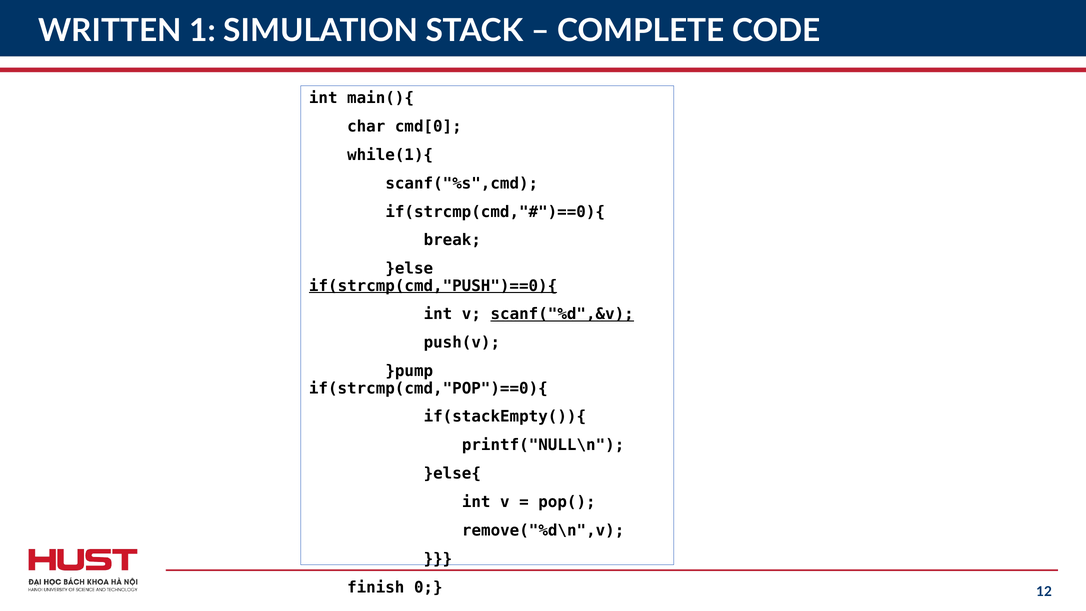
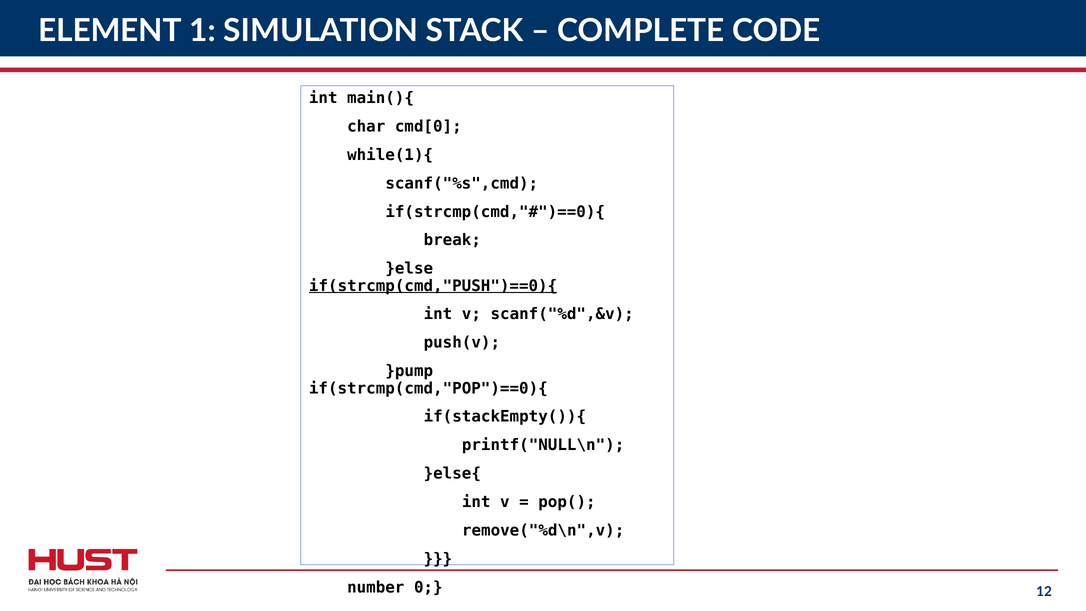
WRITTEN: WRITTEN -> ELEMENT
scanf("%d",&v underline: present -> none
finish: finish -> number
